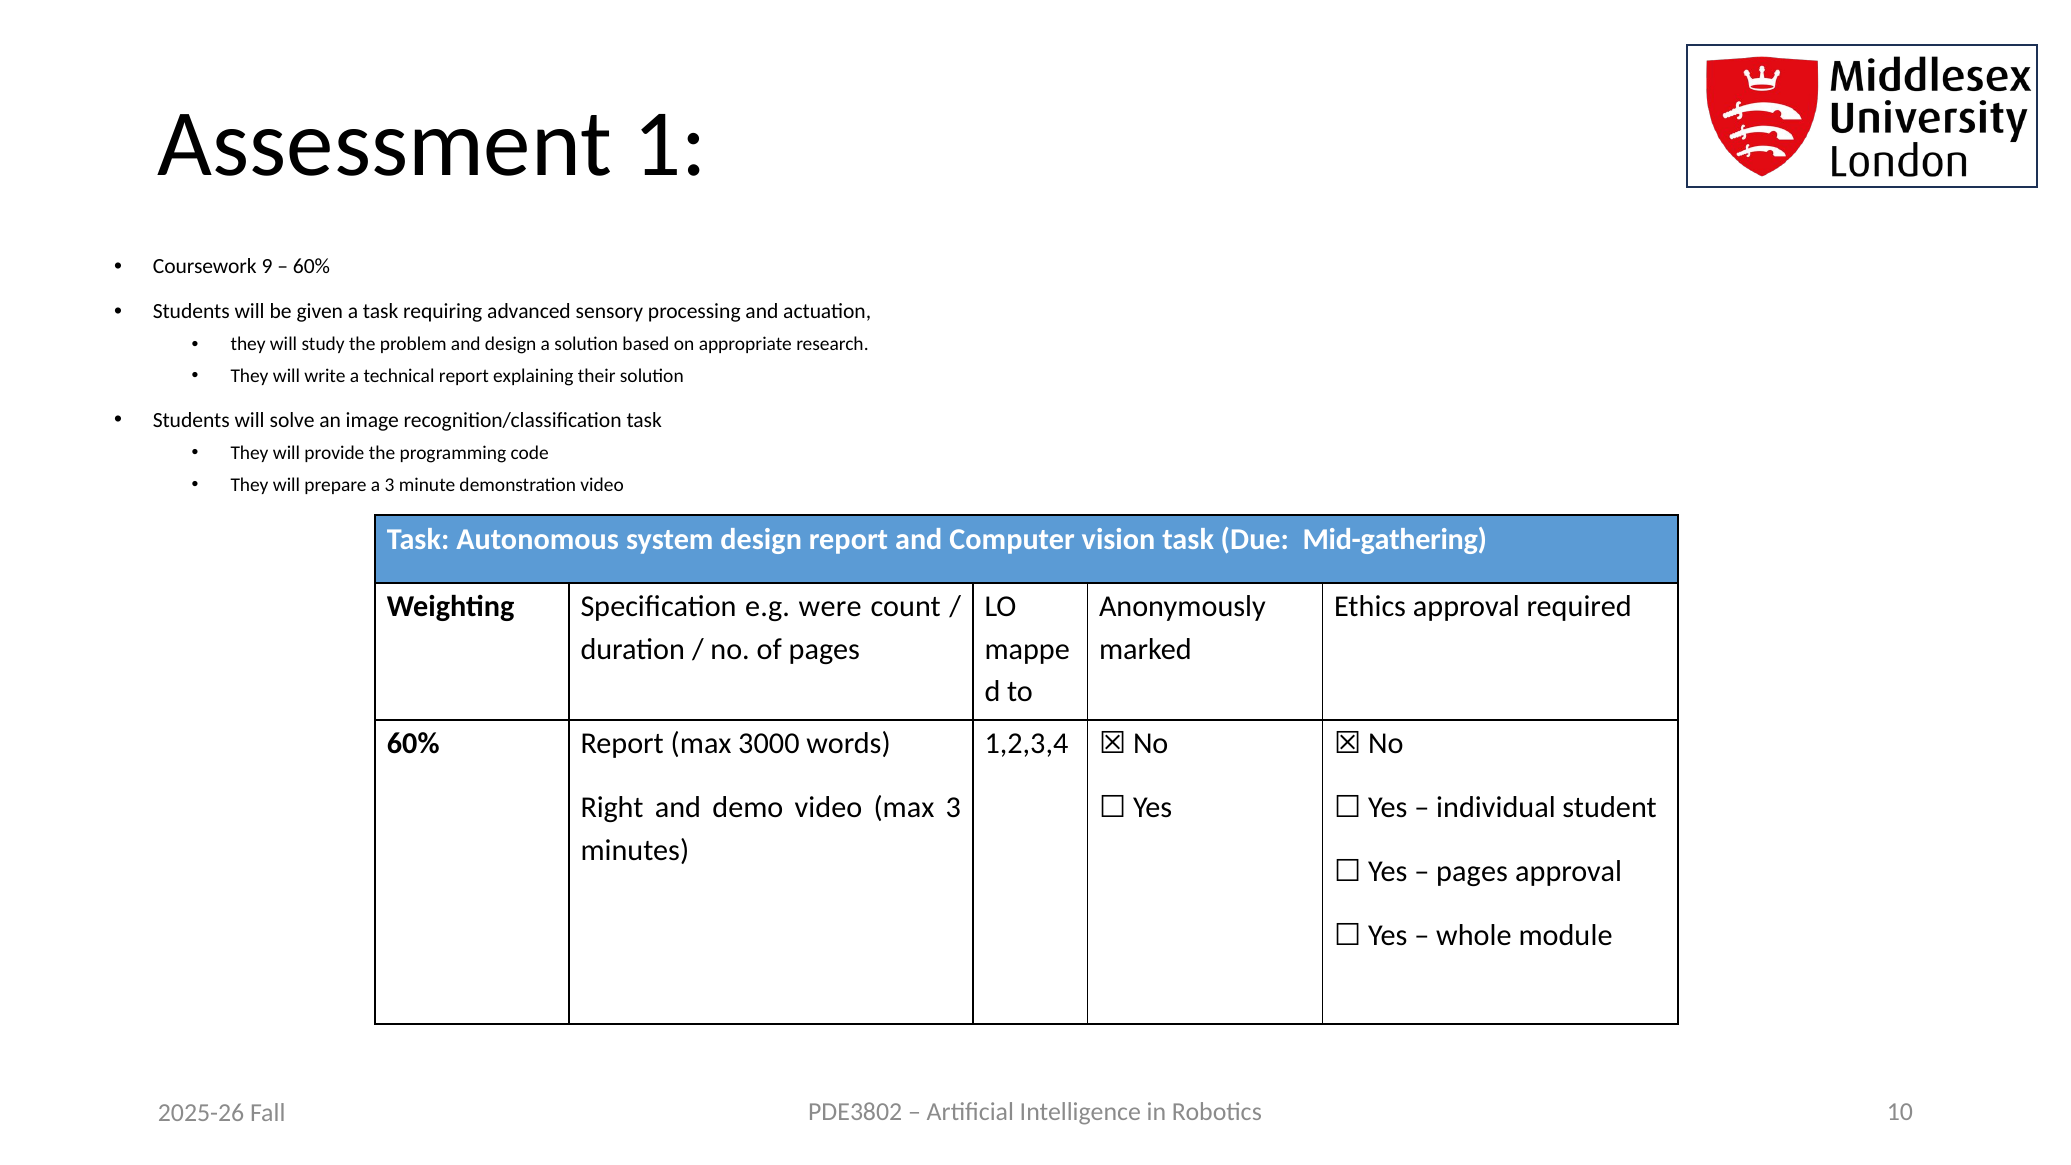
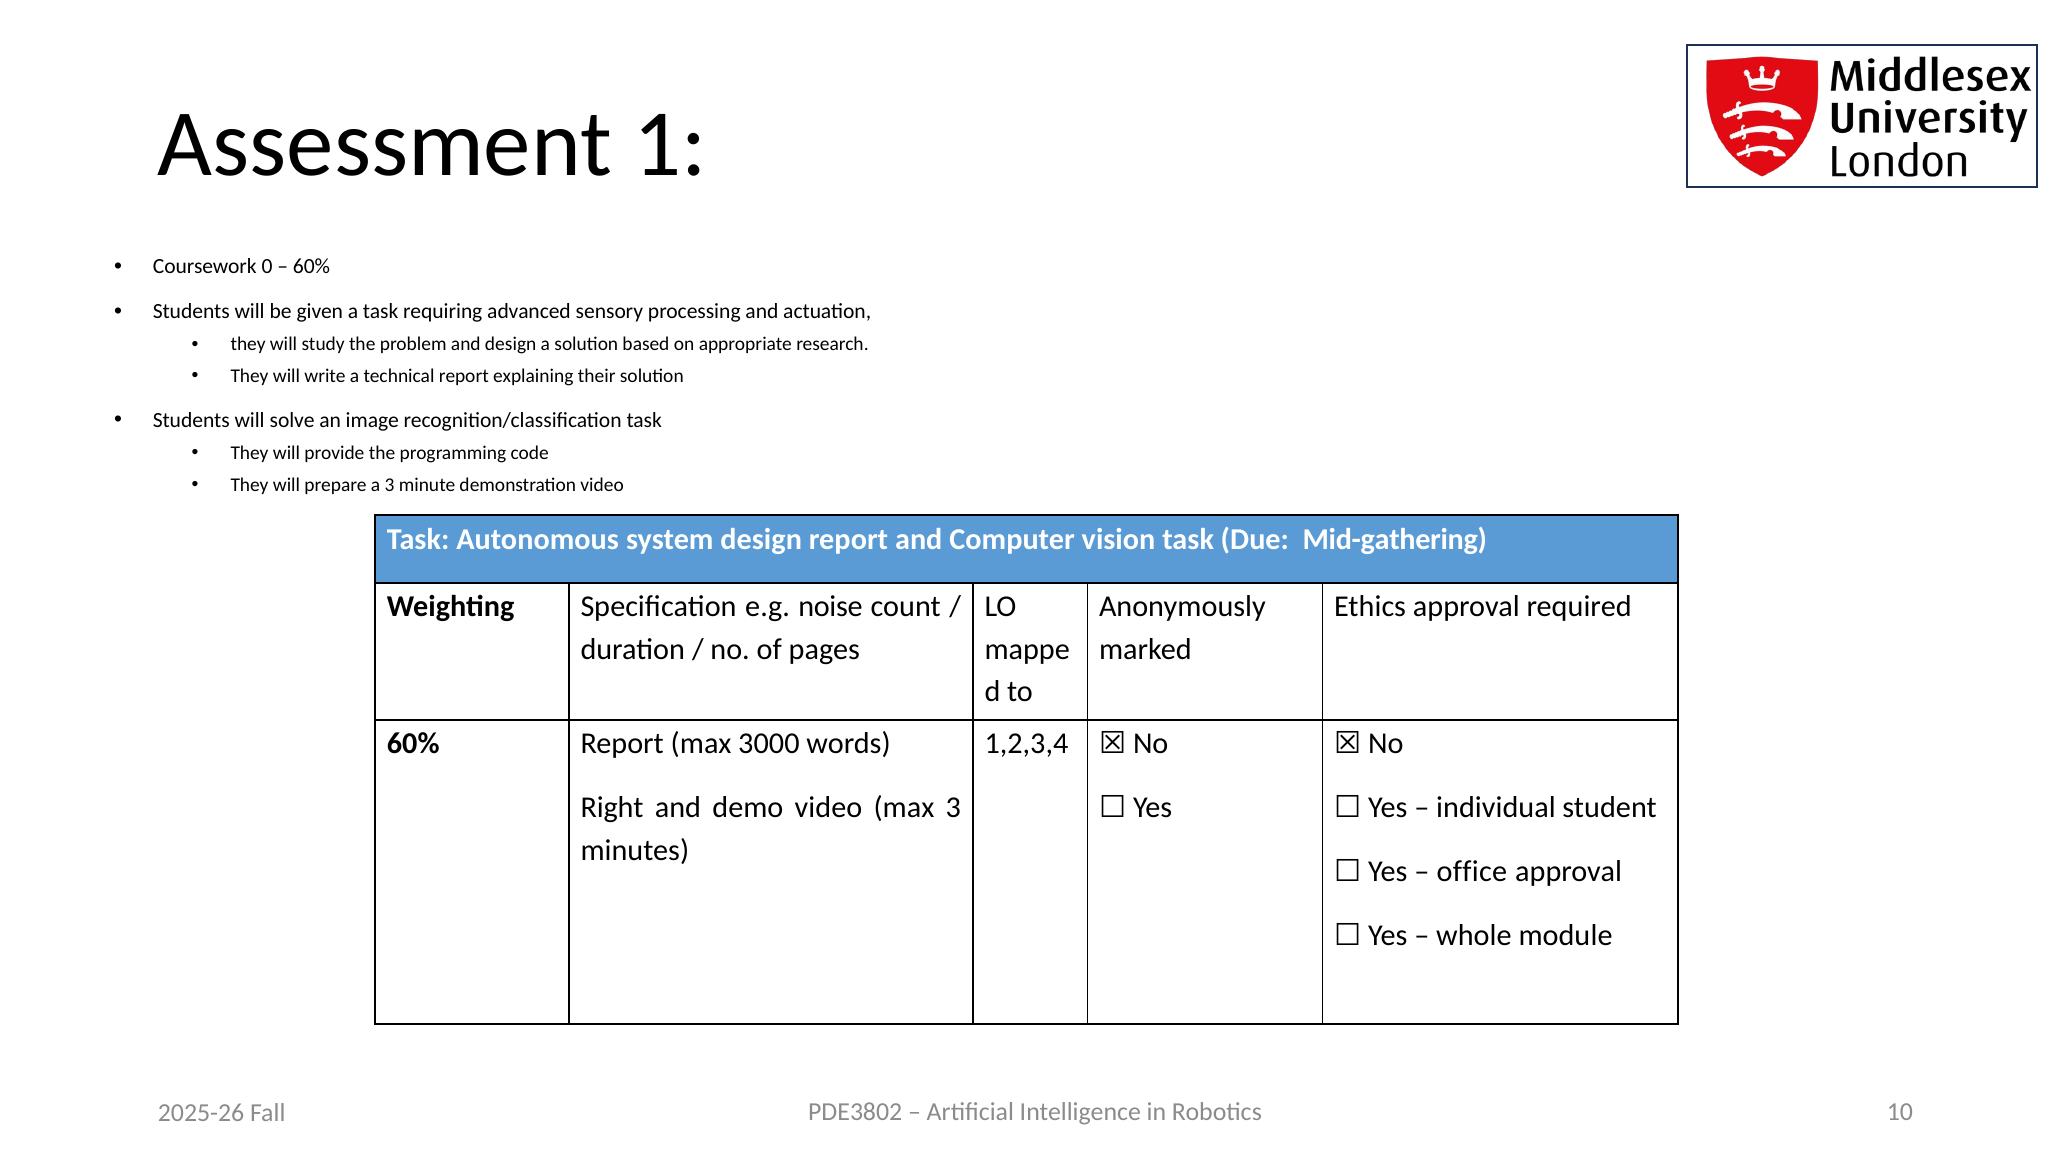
9: 9 -> 0
were: were -> noise
pages at (1472, 872): pages -> office
